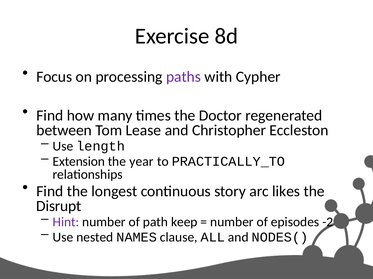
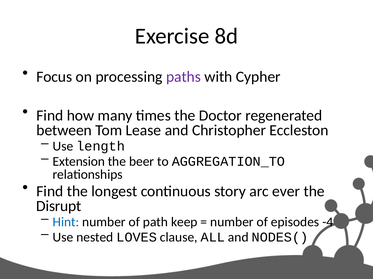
year: year -> beer
PRACTICALLY_TO: PRACTICALLY_TO -> AGGREGATION_TO
likes: likes -> ever
Hint colour: purple -> blue
-2: -2 -> -4
NAMES: NAMES -> LOVES
